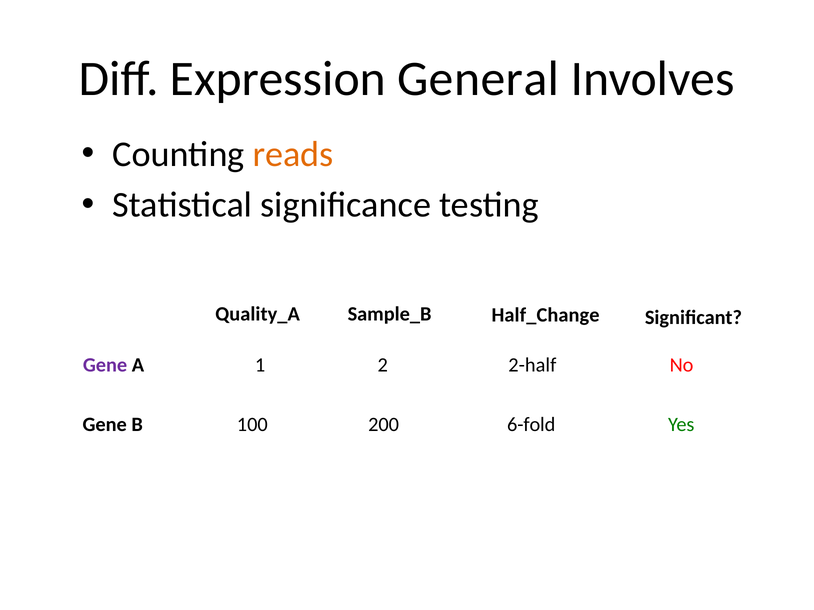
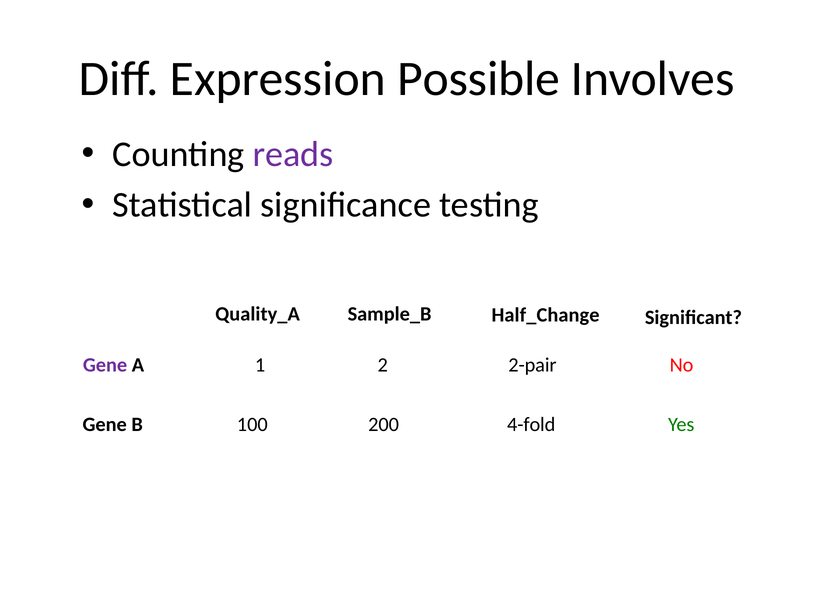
General: General -> Possible
reads colour: orange -> purple
2-half: 2-half -> 2-pair
6-fold: 6-fold -> 4-fold
